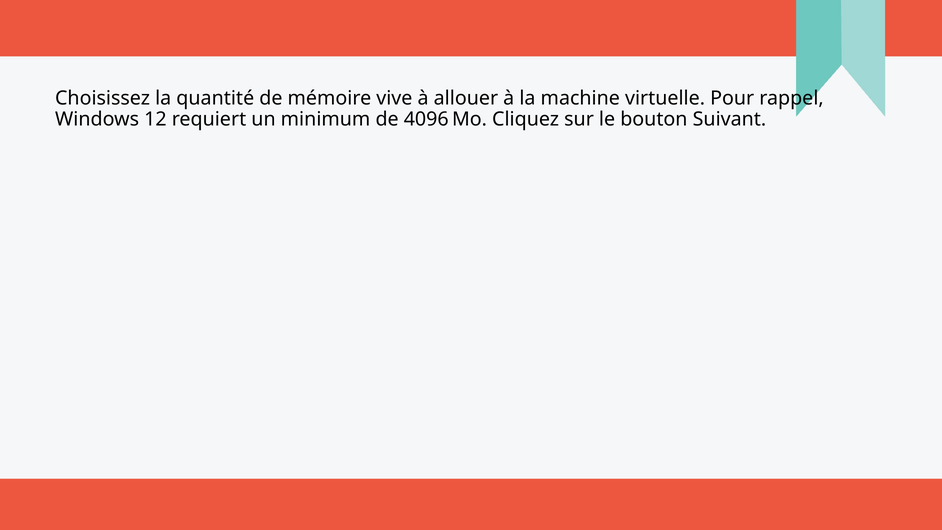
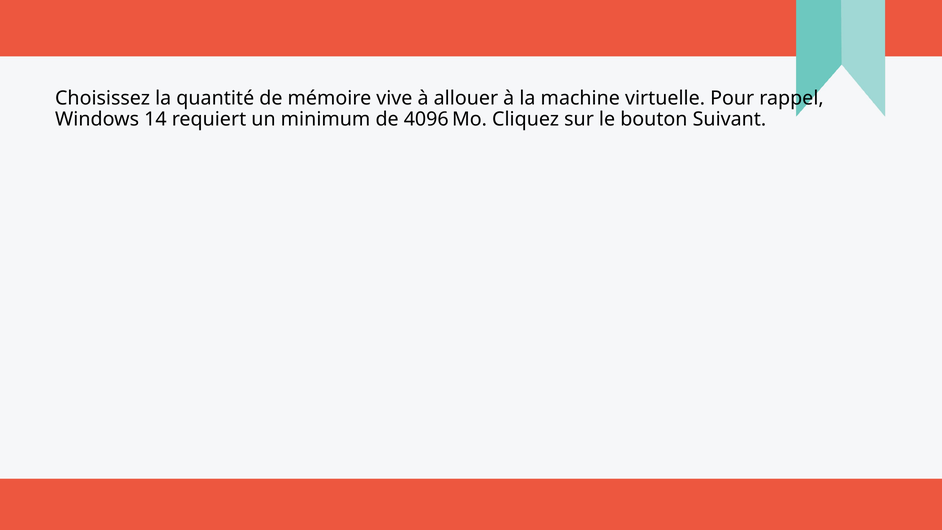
12: 12 -> 14
